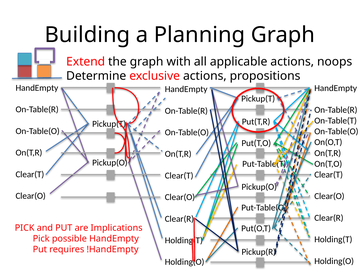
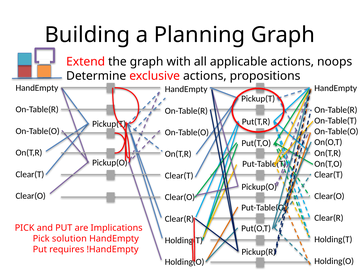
possible: possible -> solution
